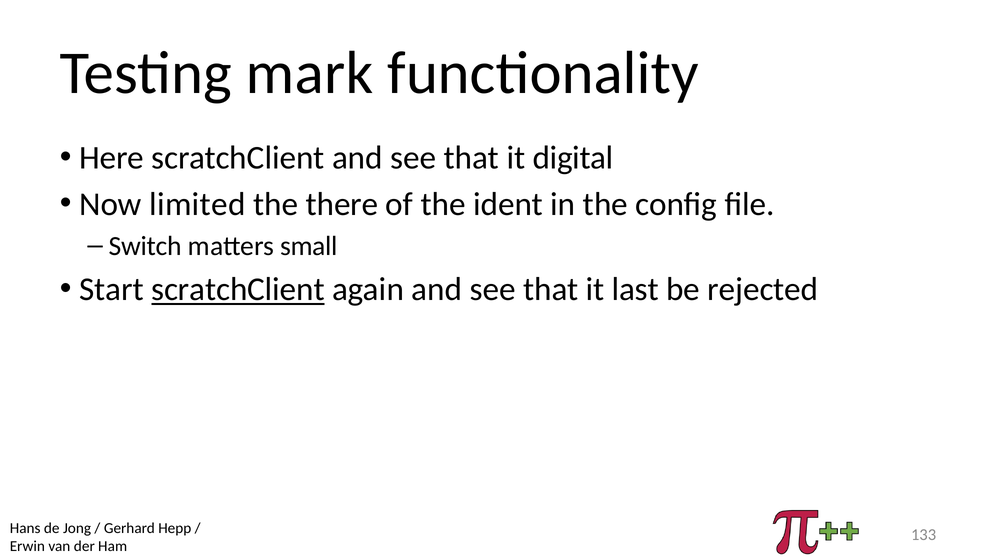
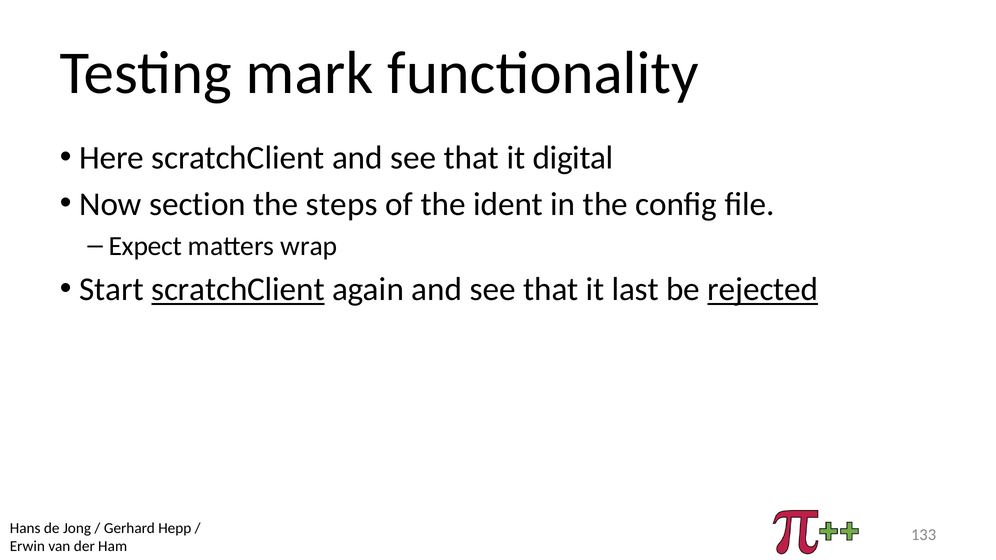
limited: limited -> section
there: there -> steps
Switch: Switch -> Expect
small: small -> wrap
rejected underline: none -> present
